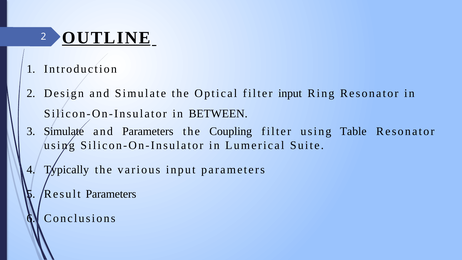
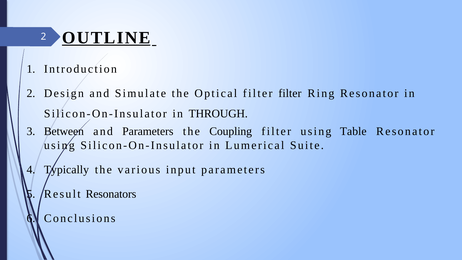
filter input: input -> filter
BETWEEN: BETWEEN -> THROUGH
Simulate at (64, 131): Simulate -> Between
Result Parameters: Parameters -> Resonators
